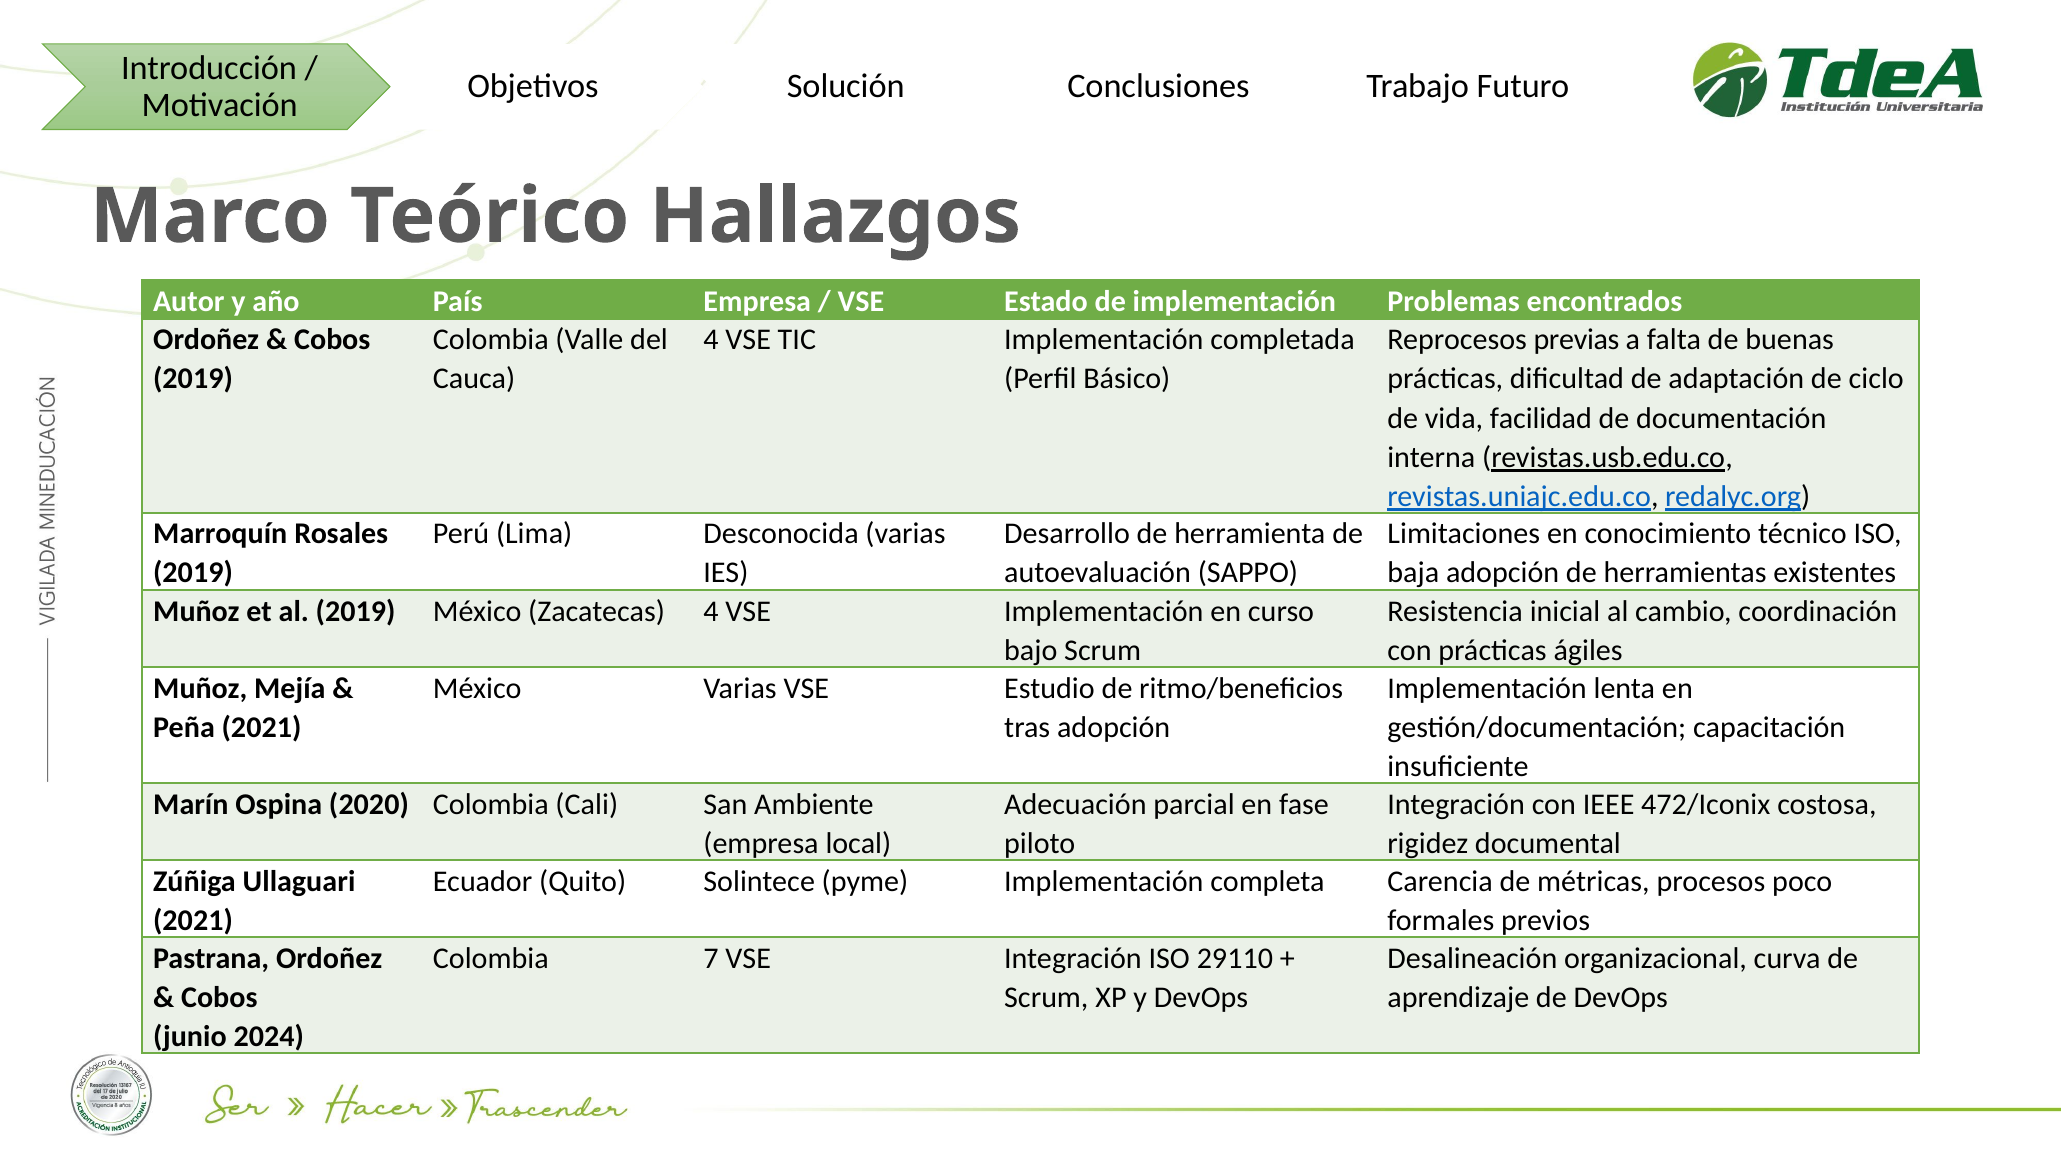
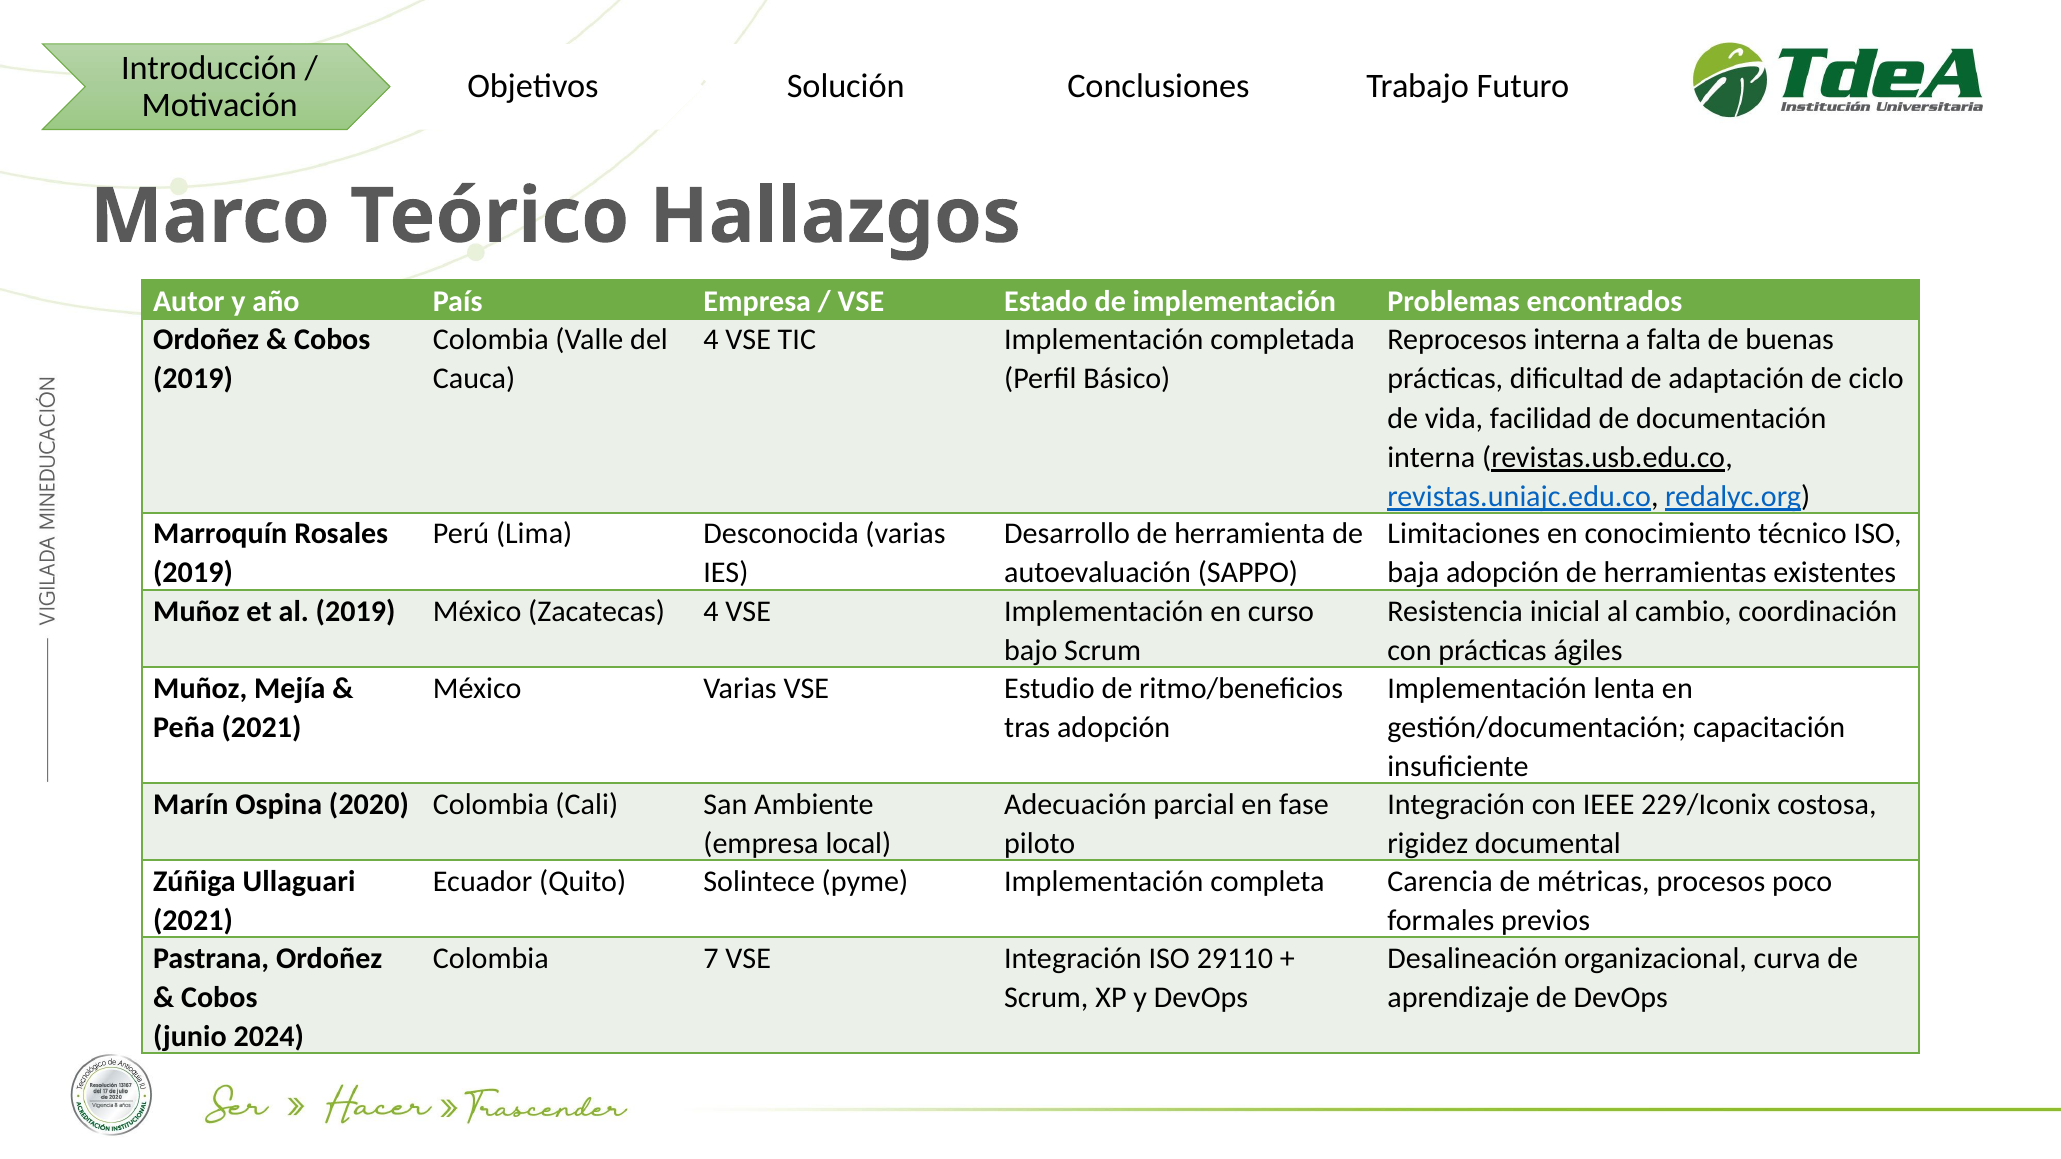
Reprocesos previas: previas -> interna
472/Iconix: 472/Iconix -> 229/Iconix
